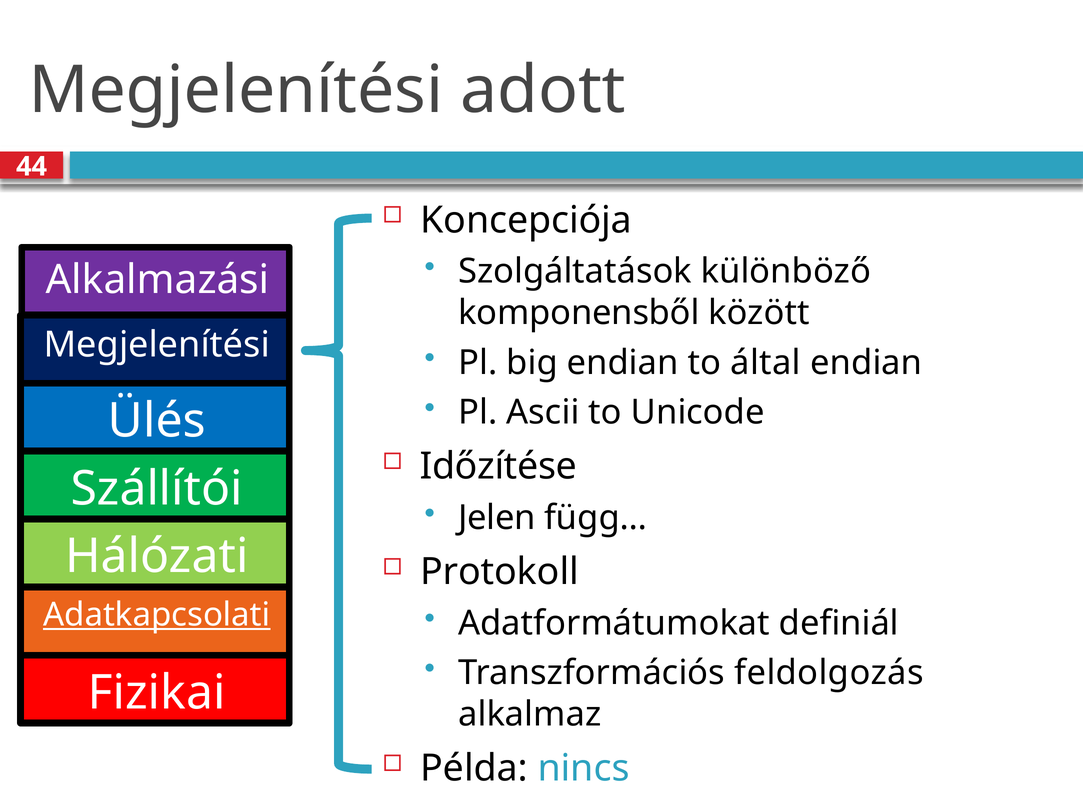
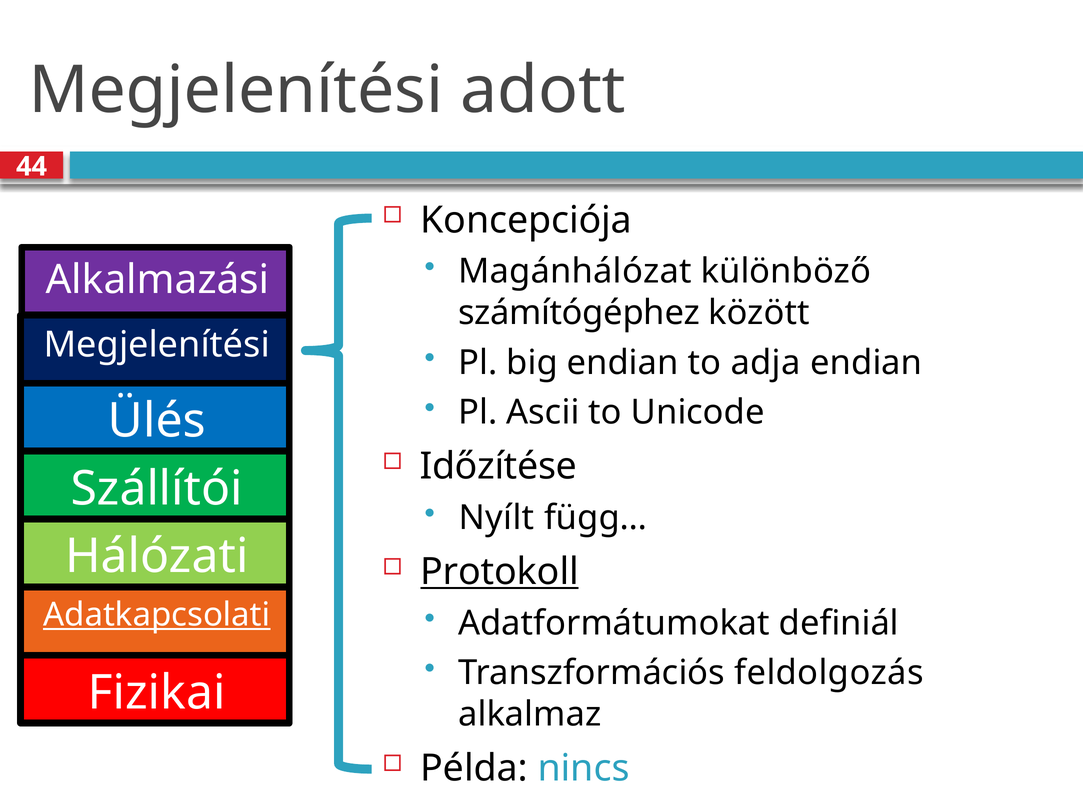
Szolgáltatások: Szolgáltatások -> Magánhálózat
komponensből: komponensből -> számítógéphez
által: által -> adja
Jelen: Jelen -> Nyílt
Protokoll underline: none -> present
